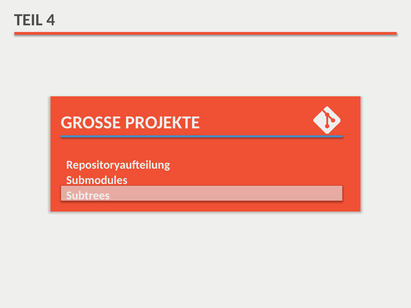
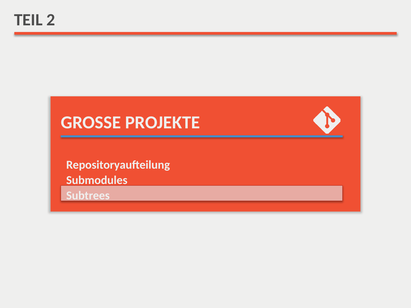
4: 4 -> 2
